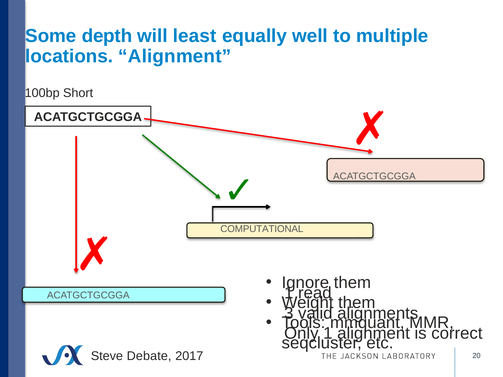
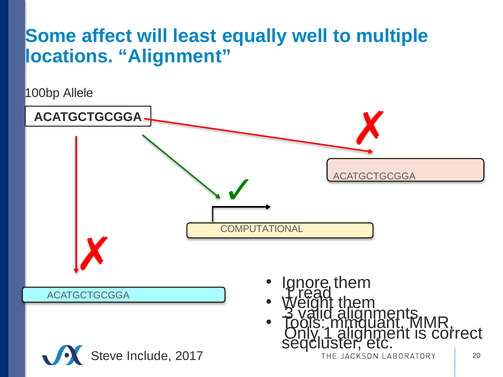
depth: depth -> affect
Short: Short -> Allele
Debate: Debate -> Include
